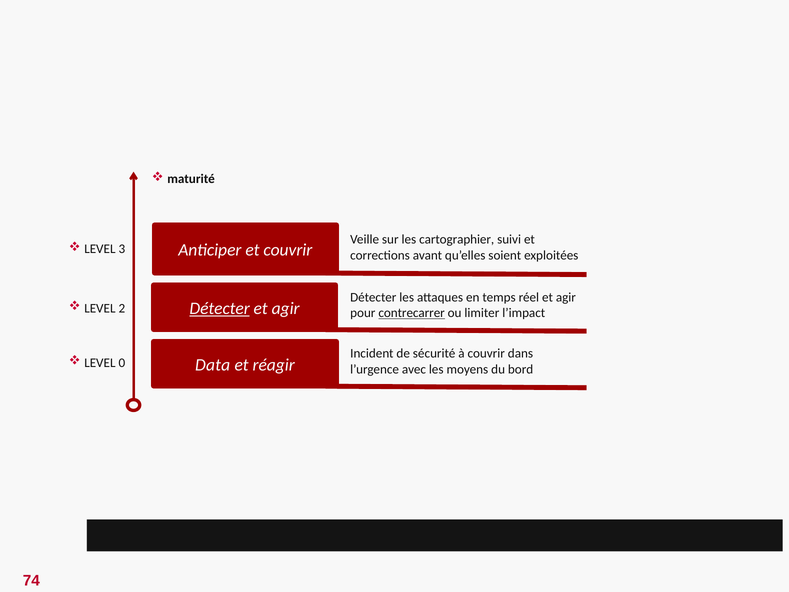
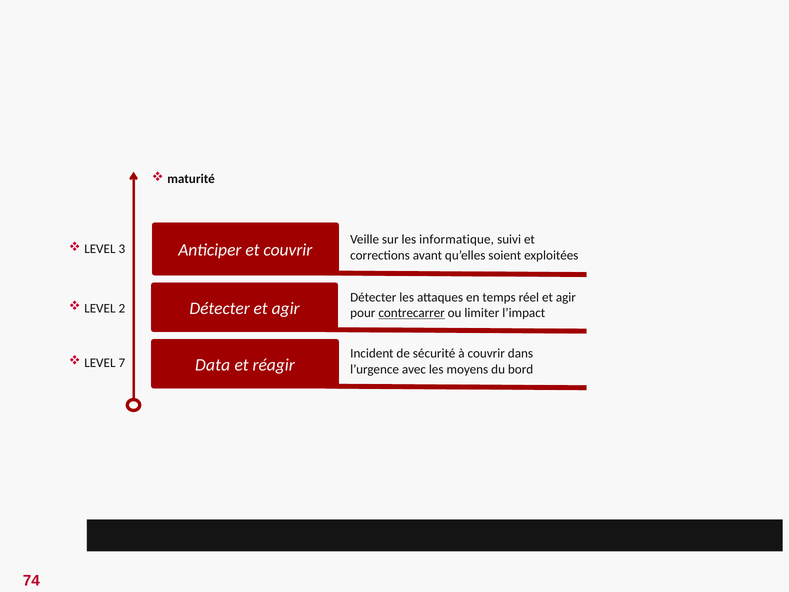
cartographier: cartographier -> informatique
Détecter at (220, 308) underline: present -> none
0: 0 -> 7
